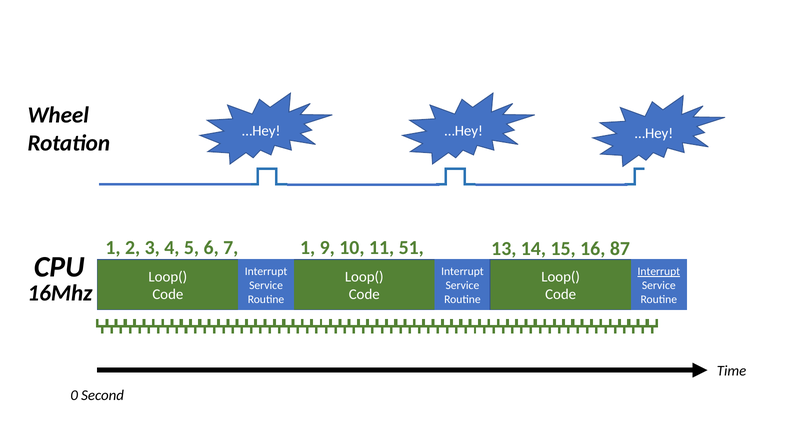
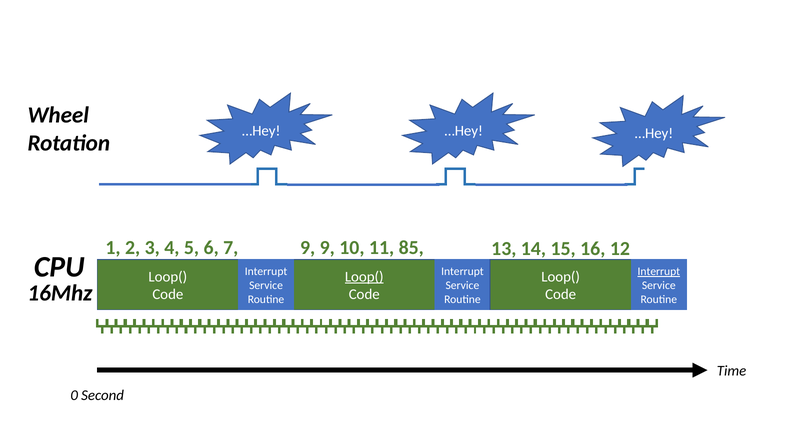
7 1: 1 -> 9
51: 51 -> 85
87: 87 -> 12
Loop( at (364, 277) underline: none -> present
